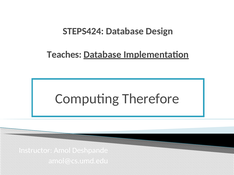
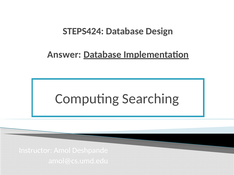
Teaches: Teaches -> Answer
Therefore: Therefore -> Searching
